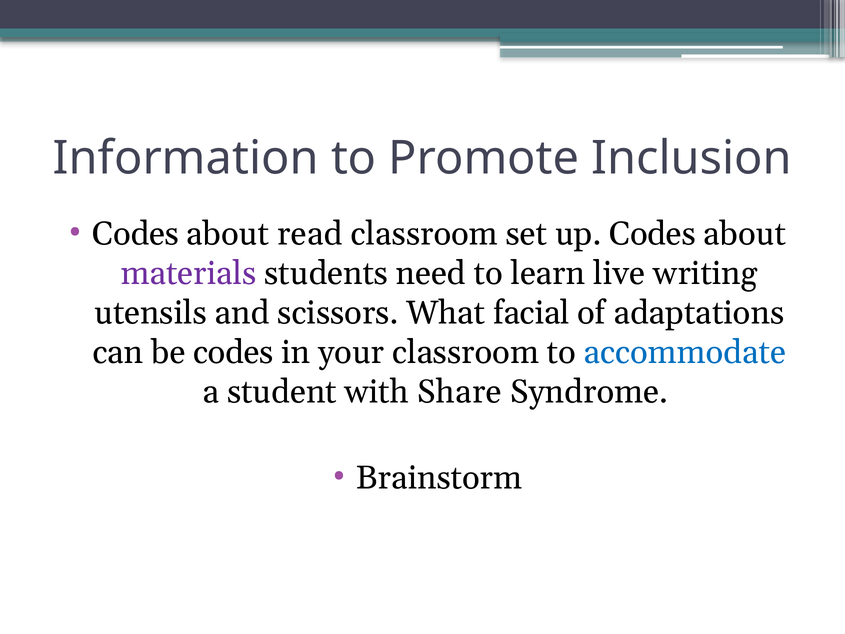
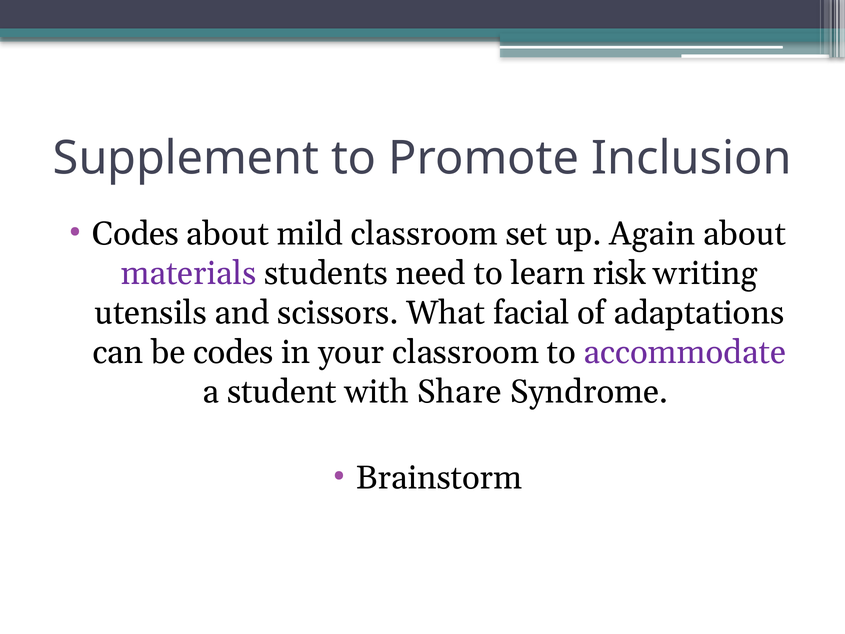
Information: Information -> Supplement
read: read -> mild
up Codes: Codes -> Again
live: live -> risk
accommodate colour: blue -> purple
